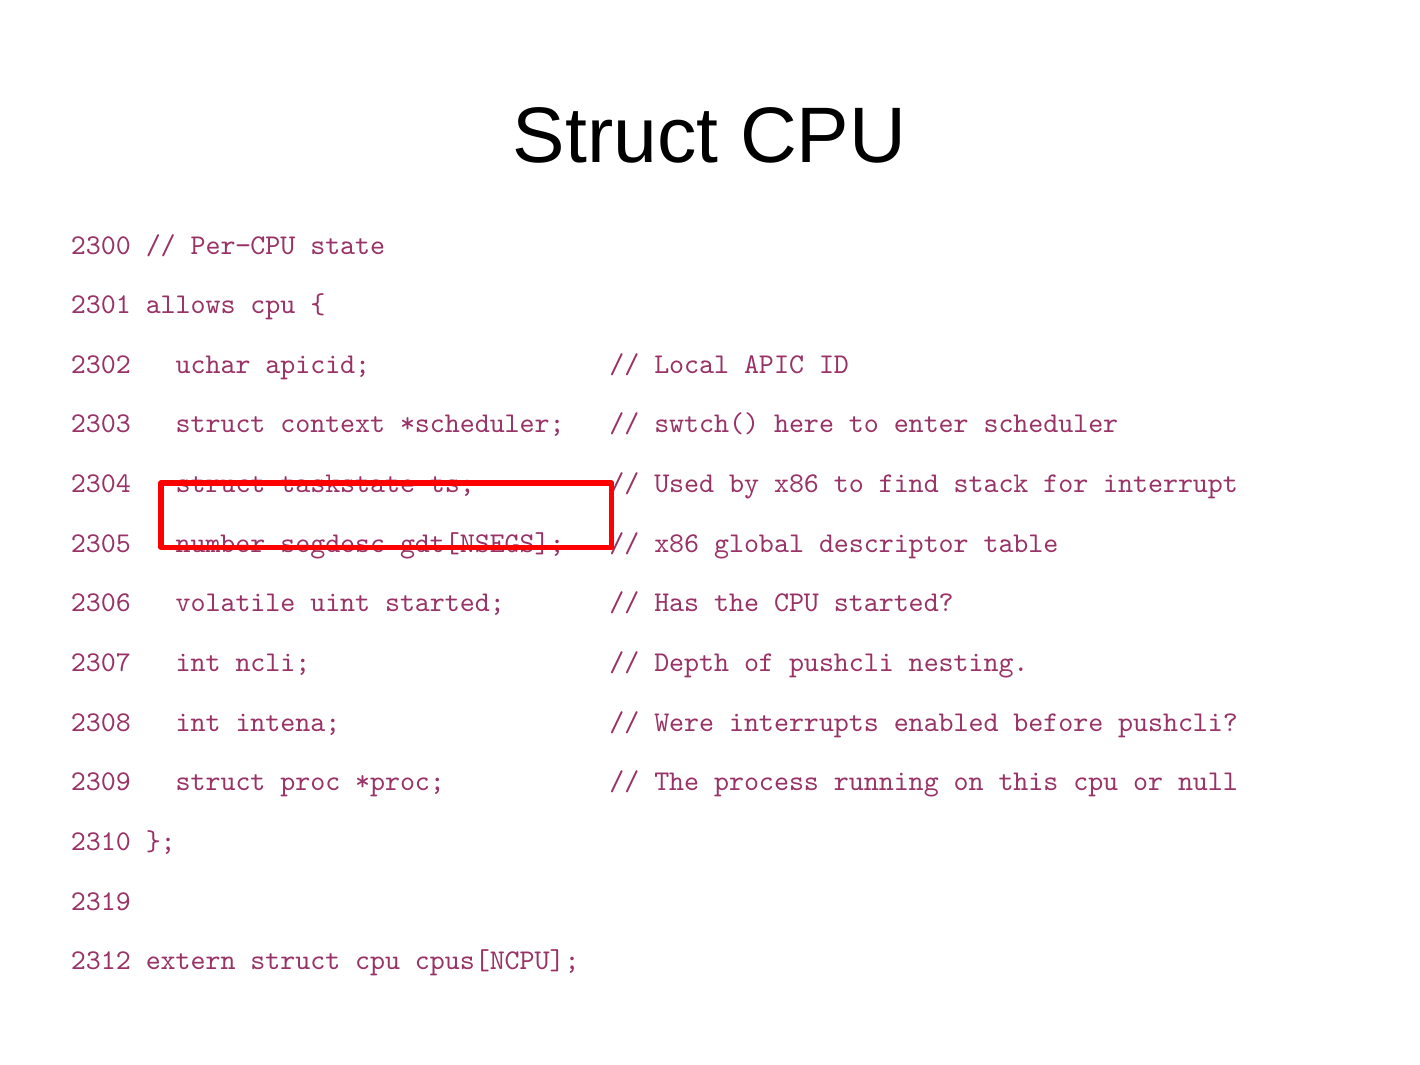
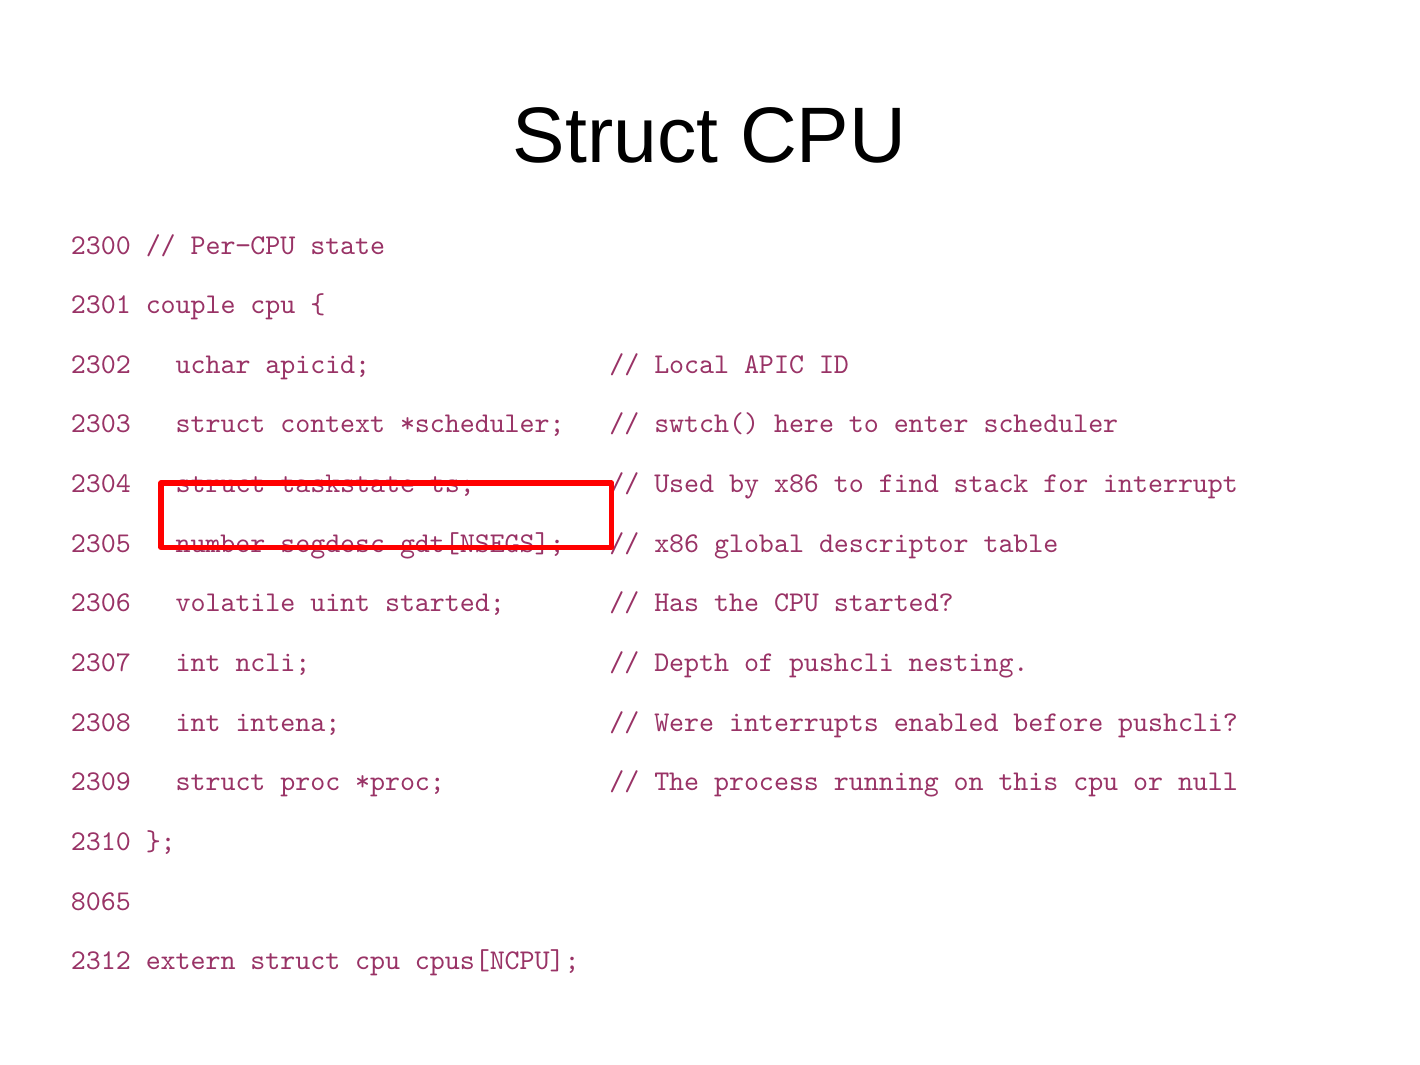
allows: allows -> couple
2319: 2319 -> 8065
